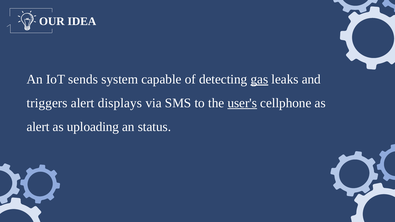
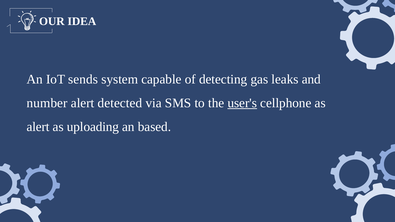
gas underline: present -> none
triggers: triggers -> number
displays: displays -> detected
status: status -> based
